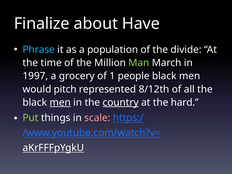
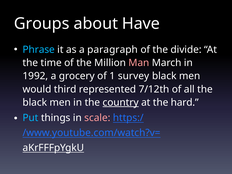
Finalize: Finalize -> Groups
population: population -> paragraph
Man colour: light green -> pink
1997: 1997 -> 1992
people: people -> survey
pitch: pitch -> third
8/12th: 8/12th -> 7/12th
men at (60, 102) underline: present -> none
Put colour: light green -> light blue
